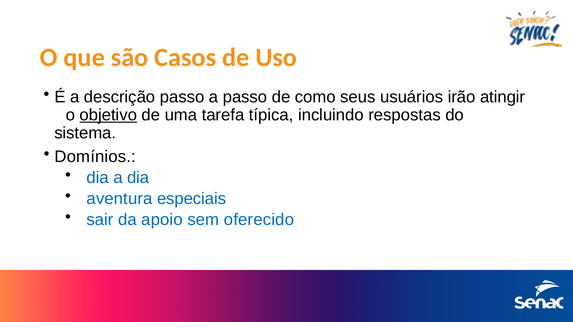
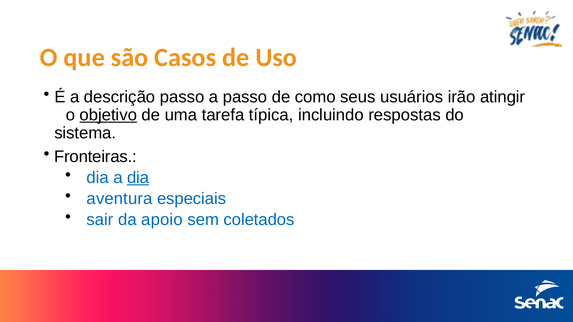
Domínios: Domínios -> Fronteiras
dia at (138, 178) underline: none -> present
oferecido: oferecido -> coletados
